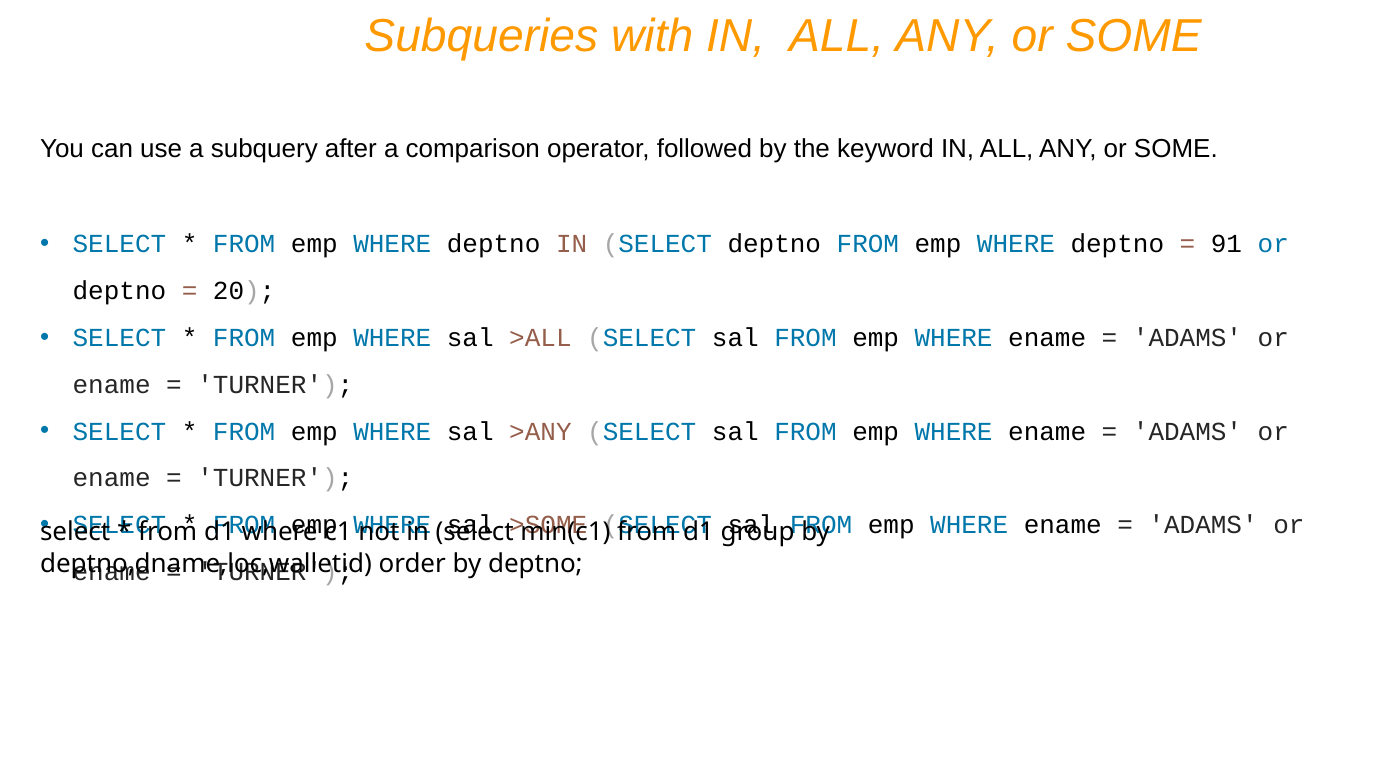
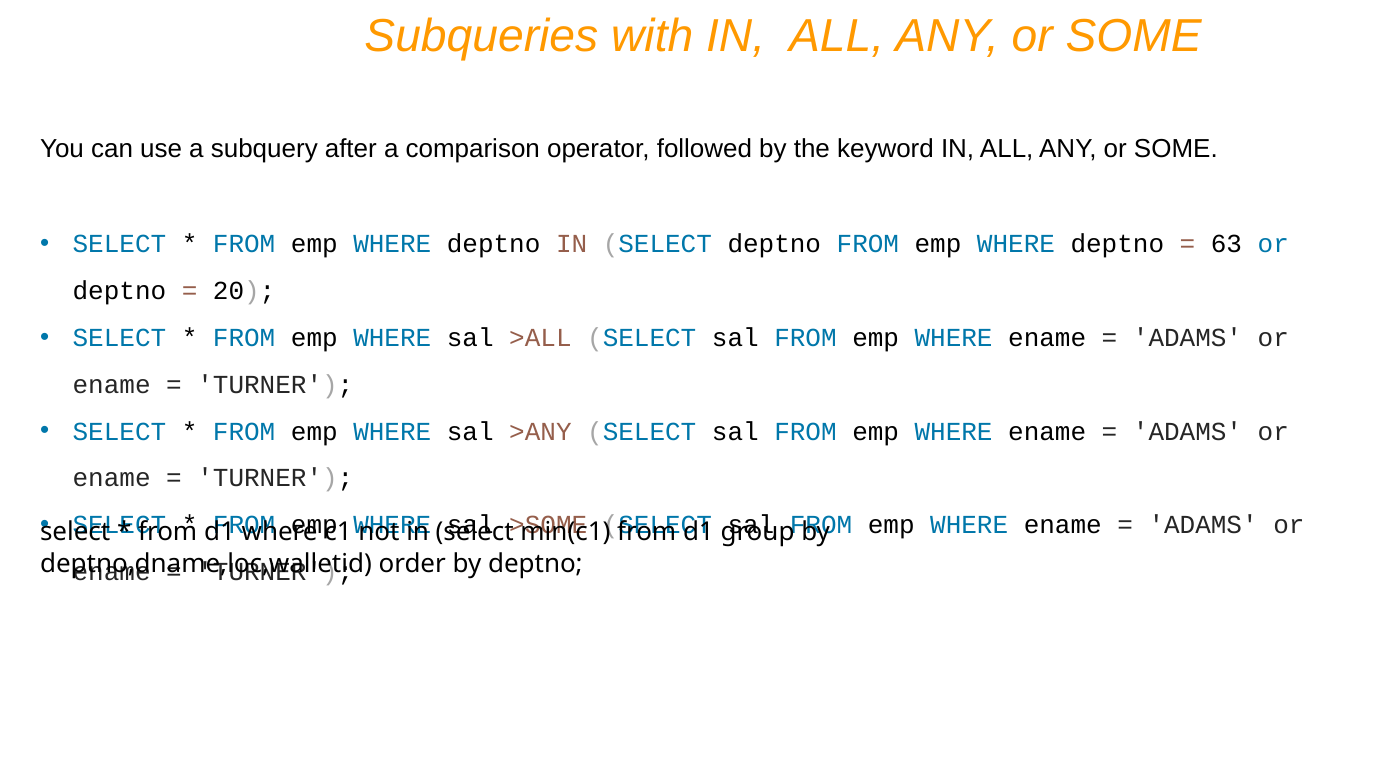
91: 91 -> 63
